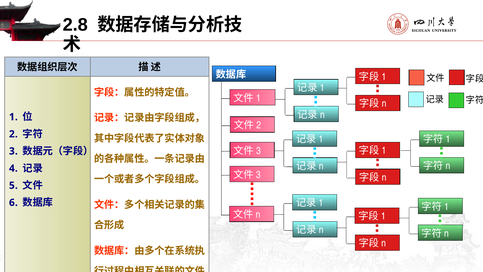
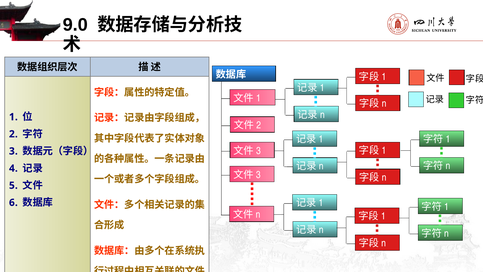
2.8: 2.8 -> 9.0
